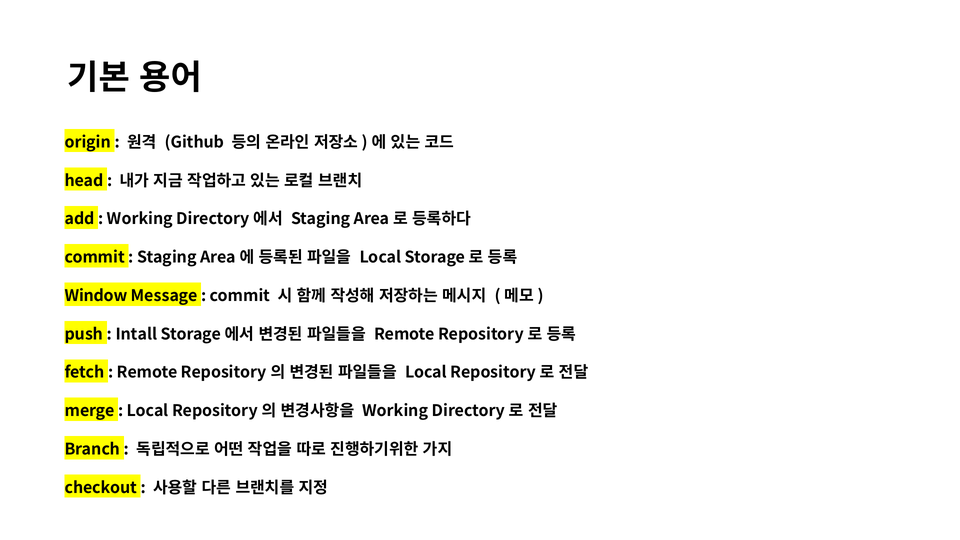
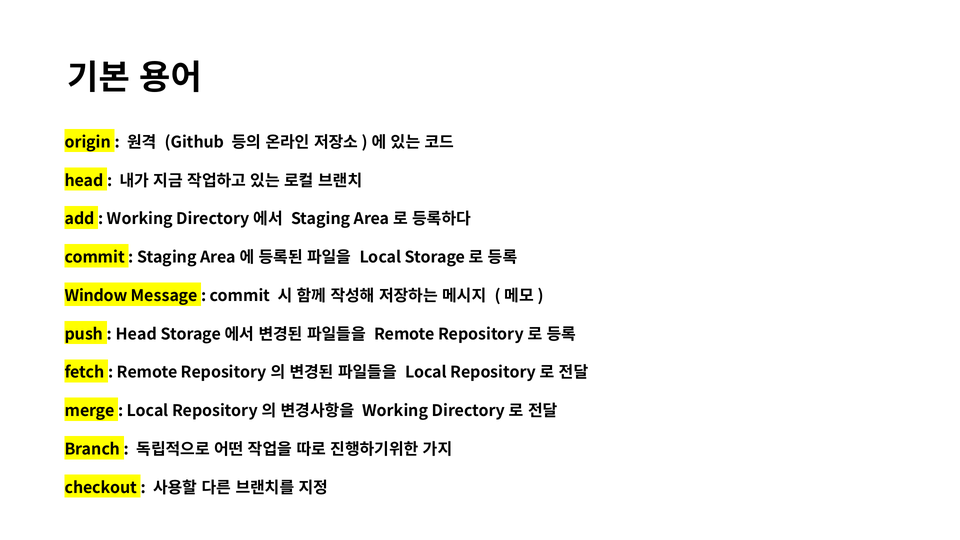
Intall at (136, 334): Intall -> Head
